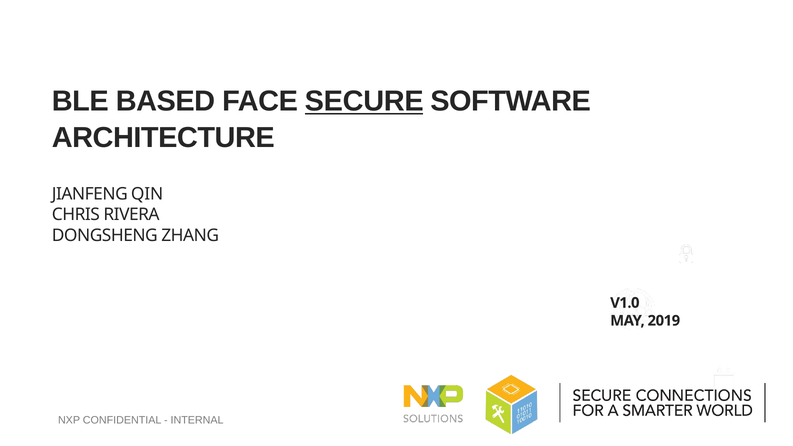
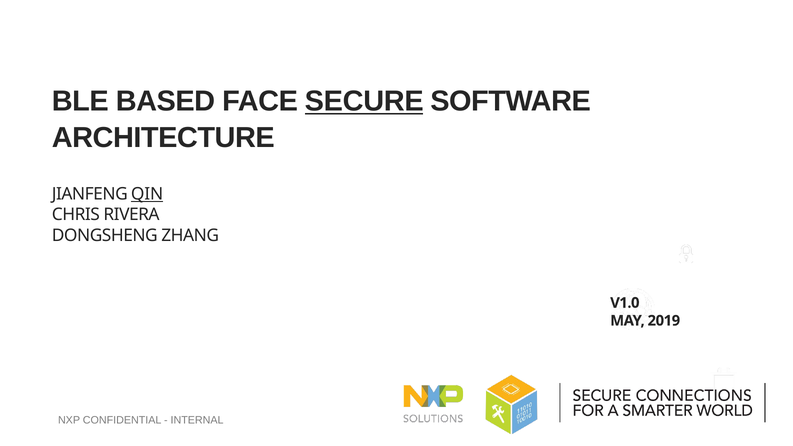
QIN underline: none -> present
